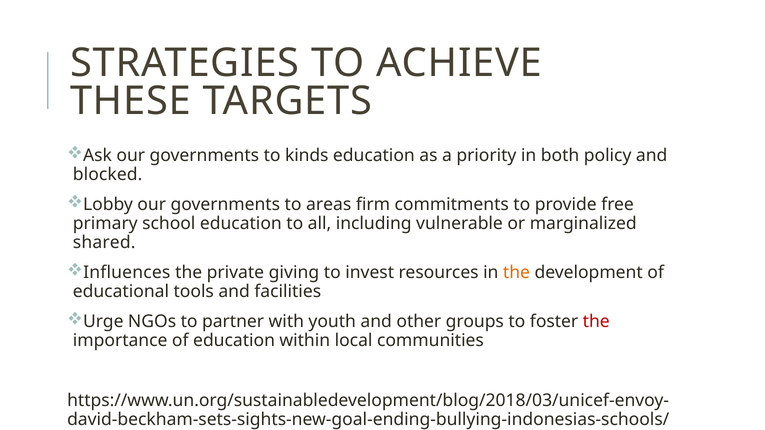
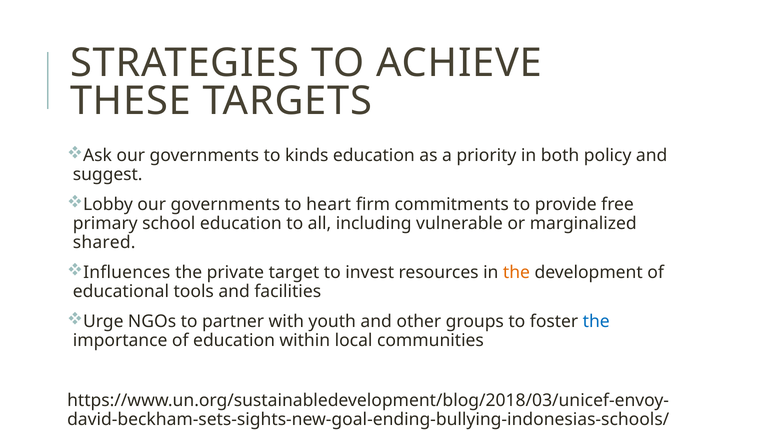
blocked: blocked -> suggest
areas: areas -> heart
giving: giving -> target
the at (596, 322) colour: red -> blue
